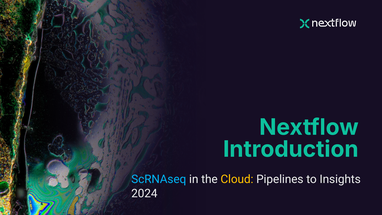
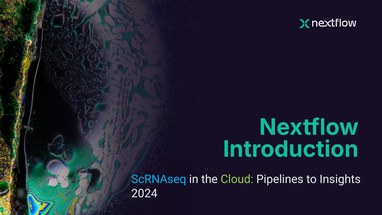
Cloud colour: yellow -> light green
